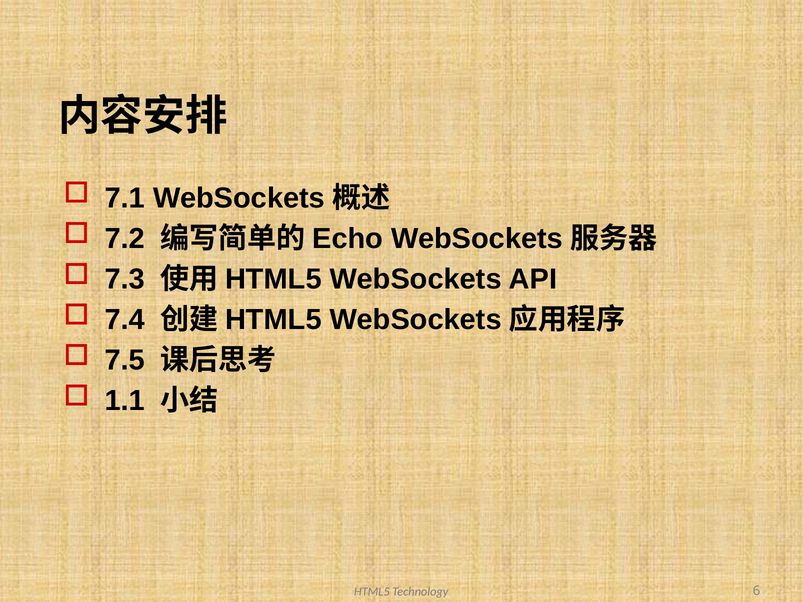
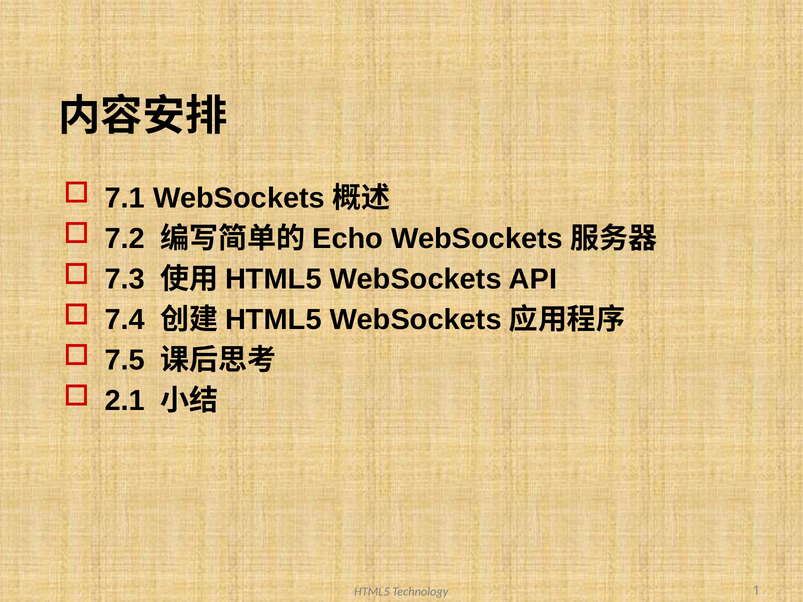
1.1: 1.1 -> 2.1
6: 6 -> 1
